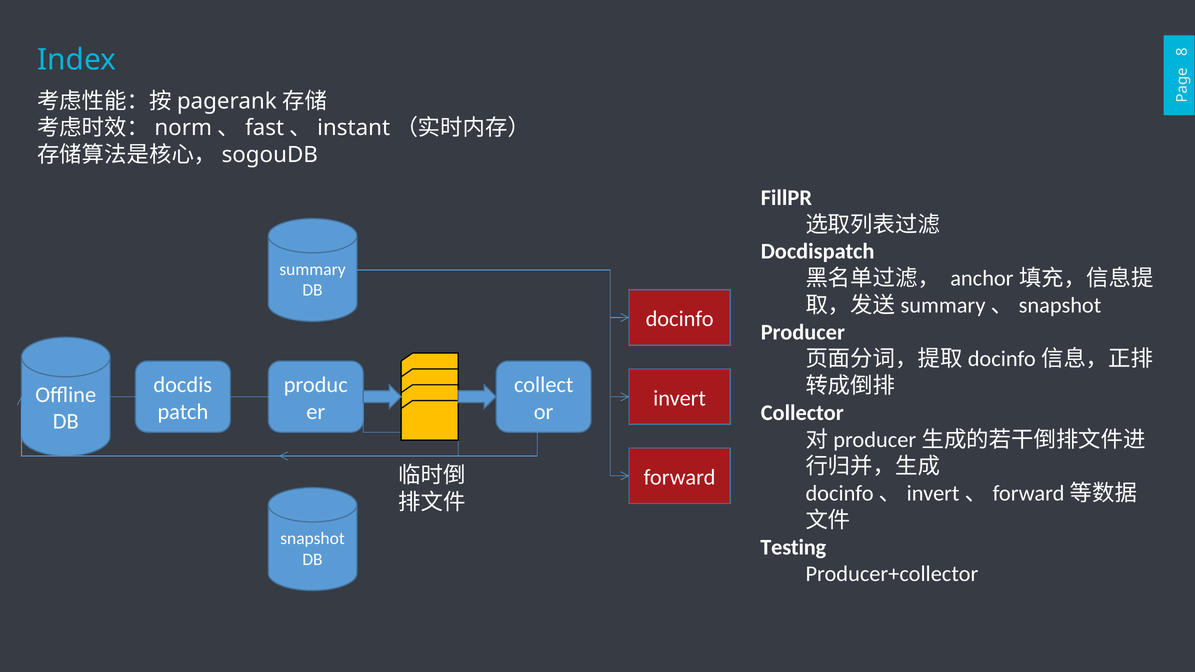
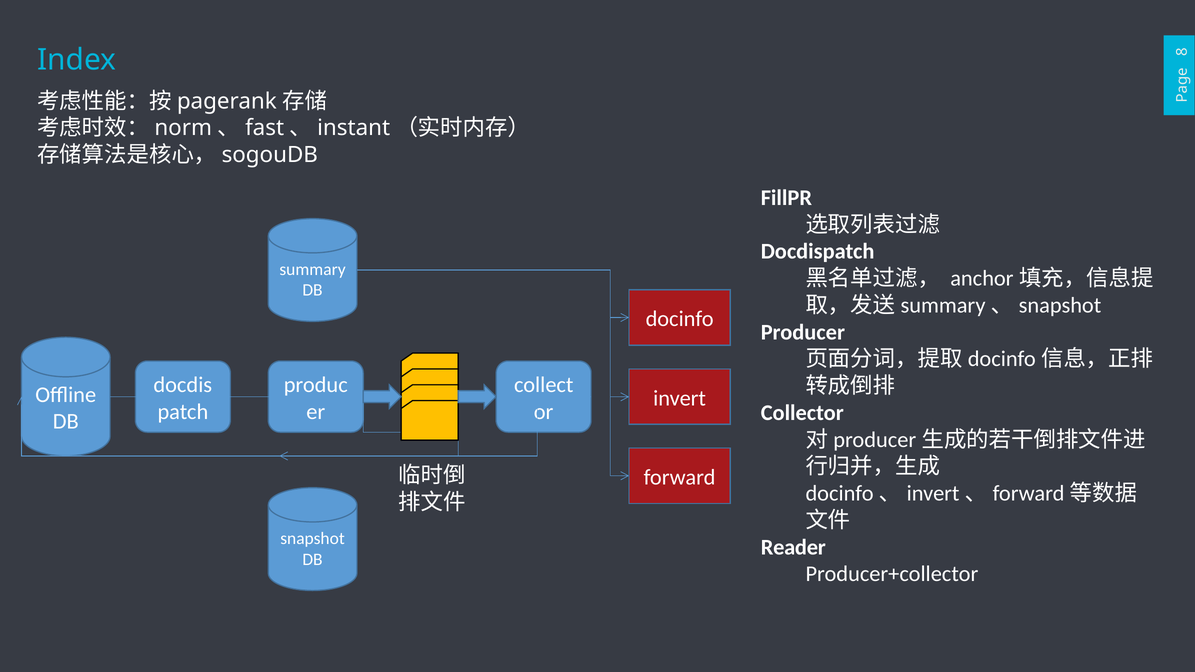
Testing: Testing -> Reader
